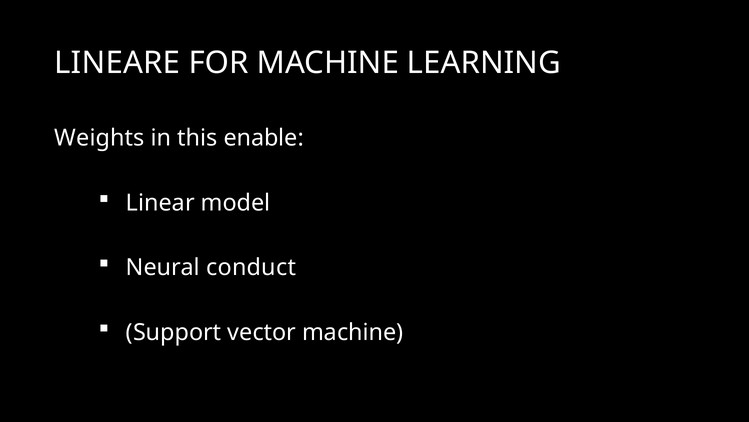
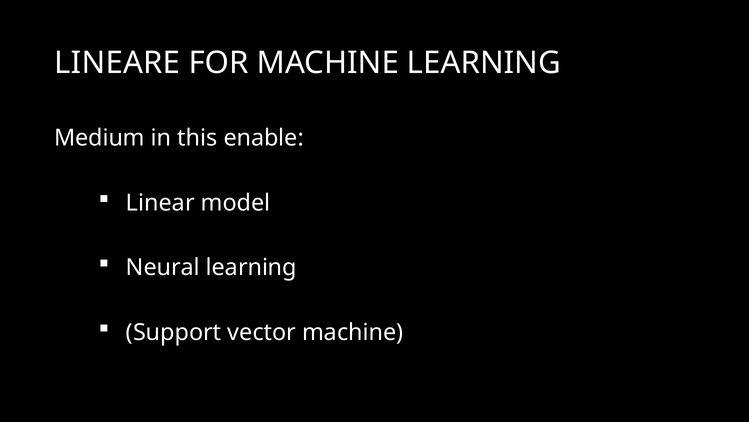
Weights: Weights -> Medium
Neural conduct: conduct -> learning
